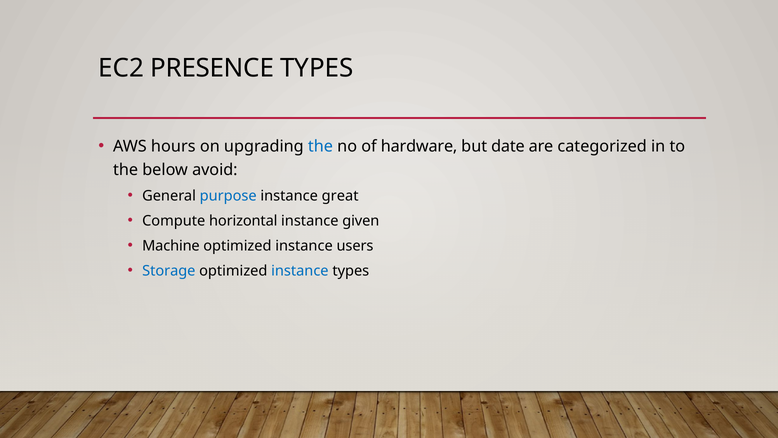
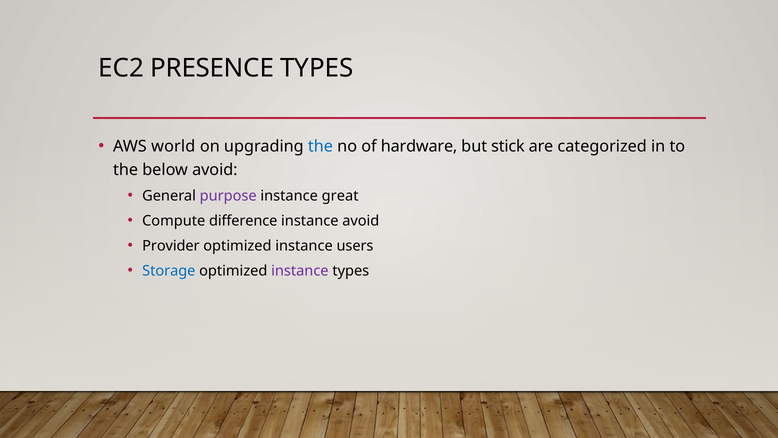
hours: hours -> world
date: date -> stick
purpose colour: blue -> purple
horizontal: horizontal -> difference
instance given: given -> avoid
Machine: Machine -> Provider
instance at (300, 271) colour: blue -> purple
